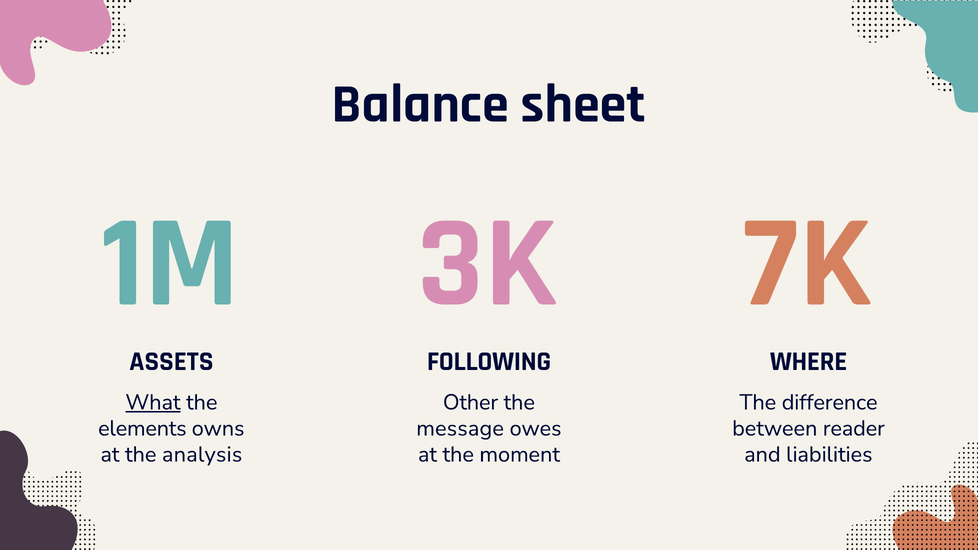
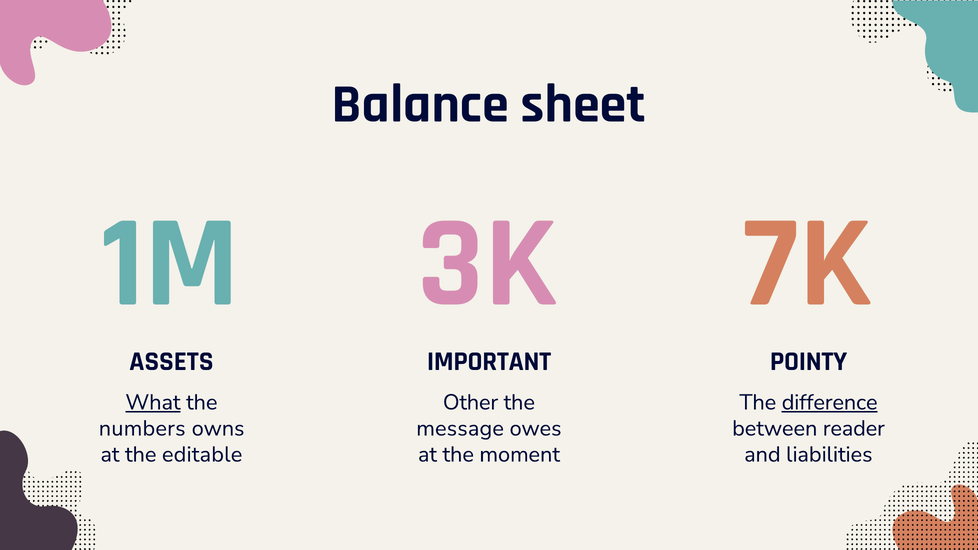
FOLLOWING: FOLLOWING -> IMPORTANT
WHERE: WHERE -> POINTY
difference underline: none -> present
elements: elements -> numbers
analysis: analysis -> editable
